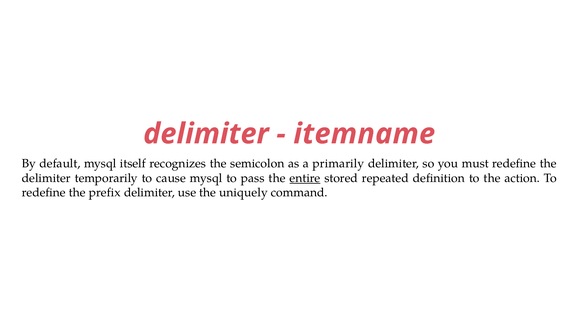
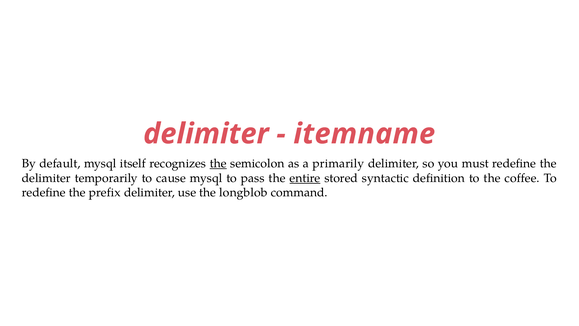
the at (218, 163) underline: none -> present
repeated: repeated -> syntactic
action: action -> coffee
uniquely: uniquely -> longblob
